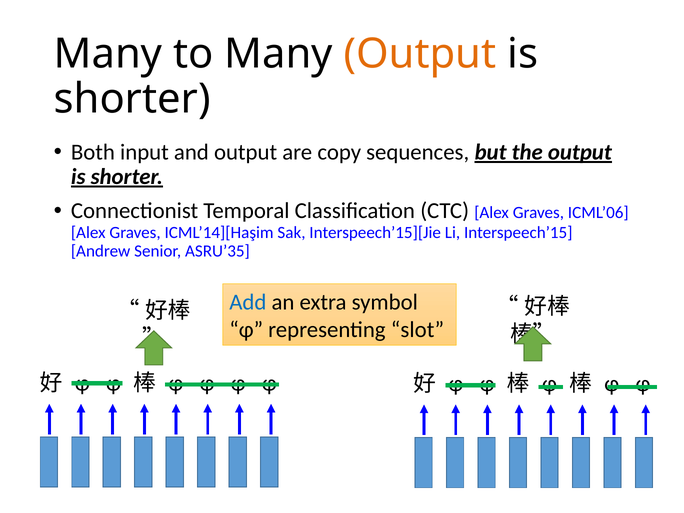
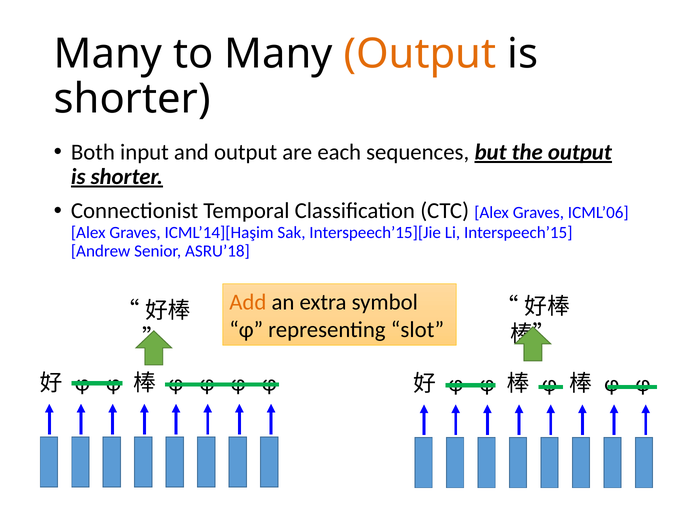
copy: copy -> each
ASRU’35: ASRU’35 -> ASRU’18
Add colour: blue -> orange
